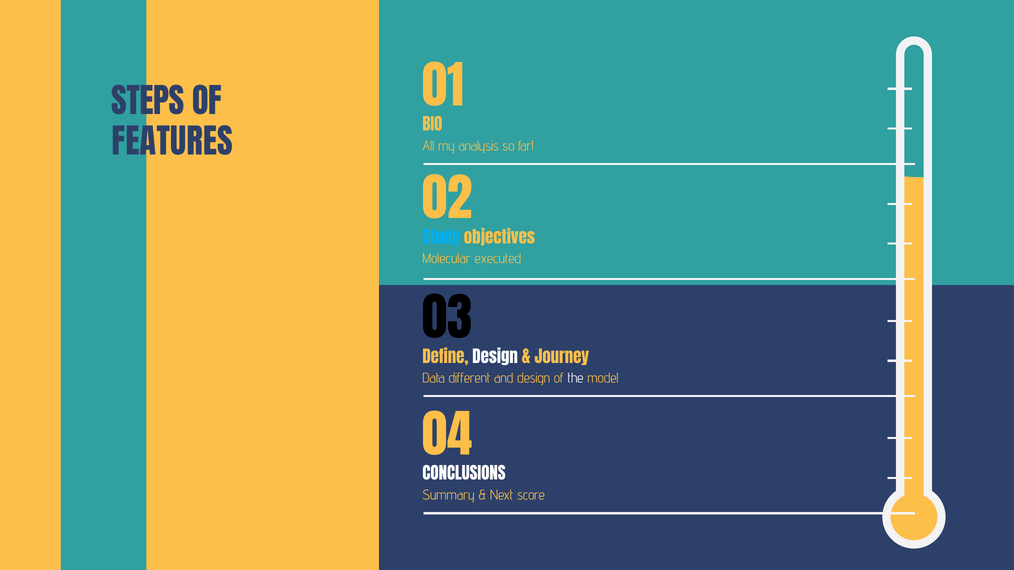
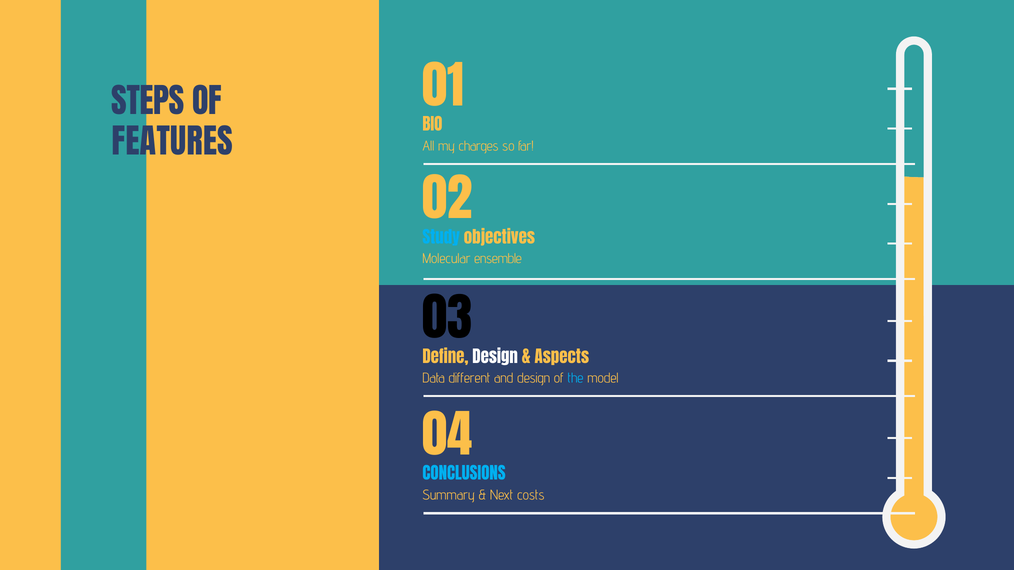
analysis: analysis -> charges
executed: executed -> ensemble
Journey: Journey -> Aspects
the colour: white -> light blue
CONCLUSIONS colour: white -> light blue
score: score -> costs
